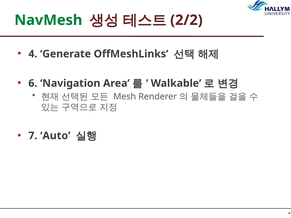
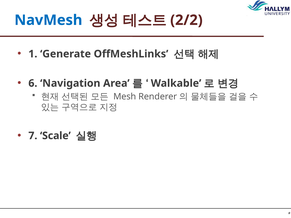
NavMesh colour: green -> blue
4: 4 -> 1
Auto: Auto -> Scale
